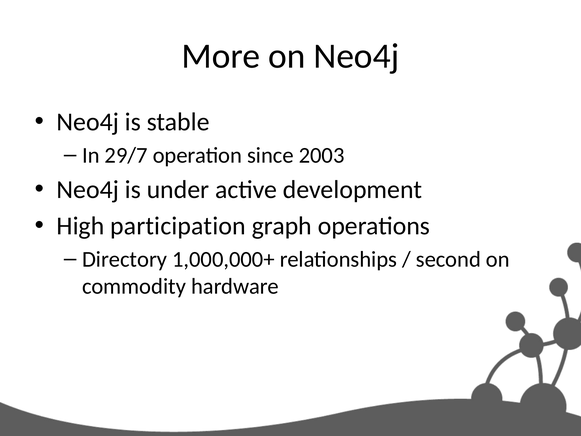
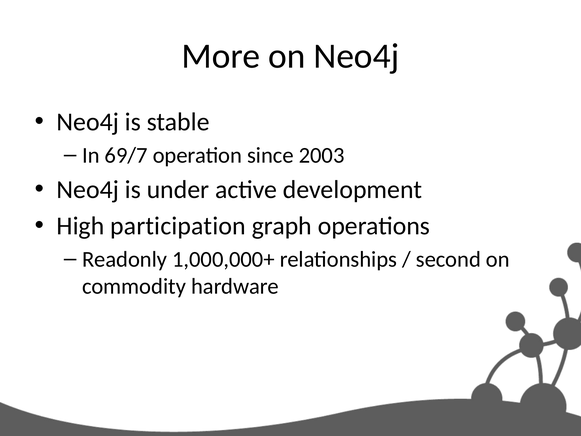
29/7: 29/7 -> 69/7
Directory: Directory -> Readonly
